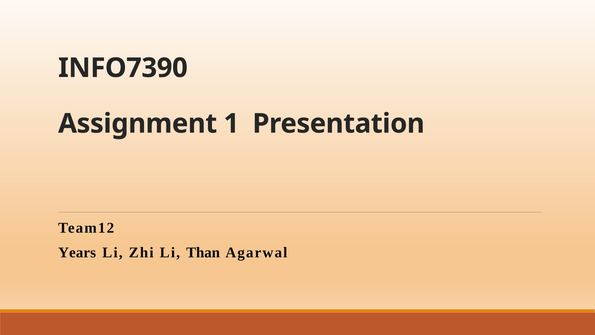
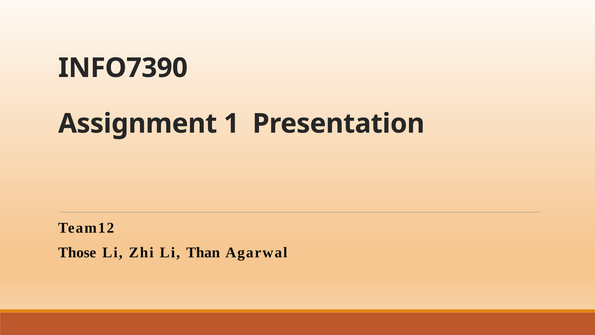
Years: Years -> Those
